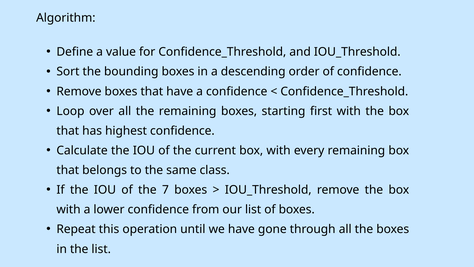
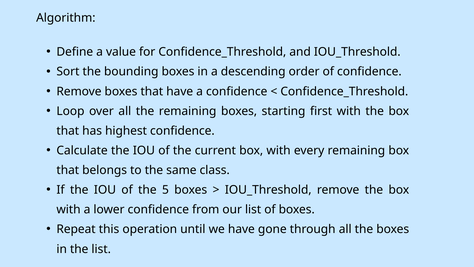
7: 7 -> 5
